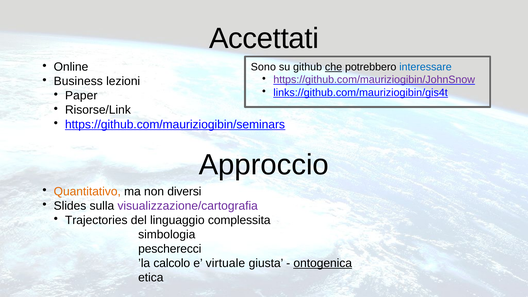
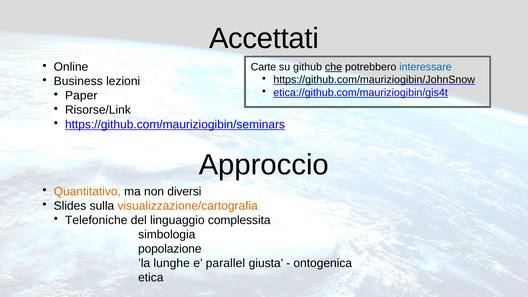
Sono: Sono -> Carte
https://github.com/mauriziogibin/JohnSnow colour: purple -> black
links://github.com/mauriziogibin/gis4t: links://github.com/mauriziogibin/gis4t -> etica://github.com/mauriziogibin/gis4t
visualizzazione/cartografia colour: purple -> orange
Trajectories: Trajectories -> Telefoniche
pescherecci: pescherecci -> popolazione
calcolo: calcolo -> lunghe
virtuale: virtuale -> parallel
ontogenica underline: present -> none
